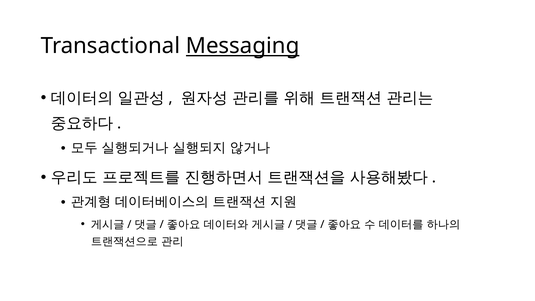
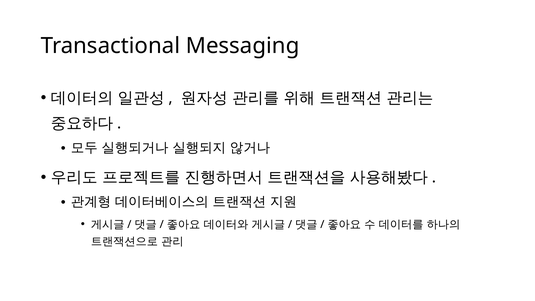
Messaging underline: present -> none
